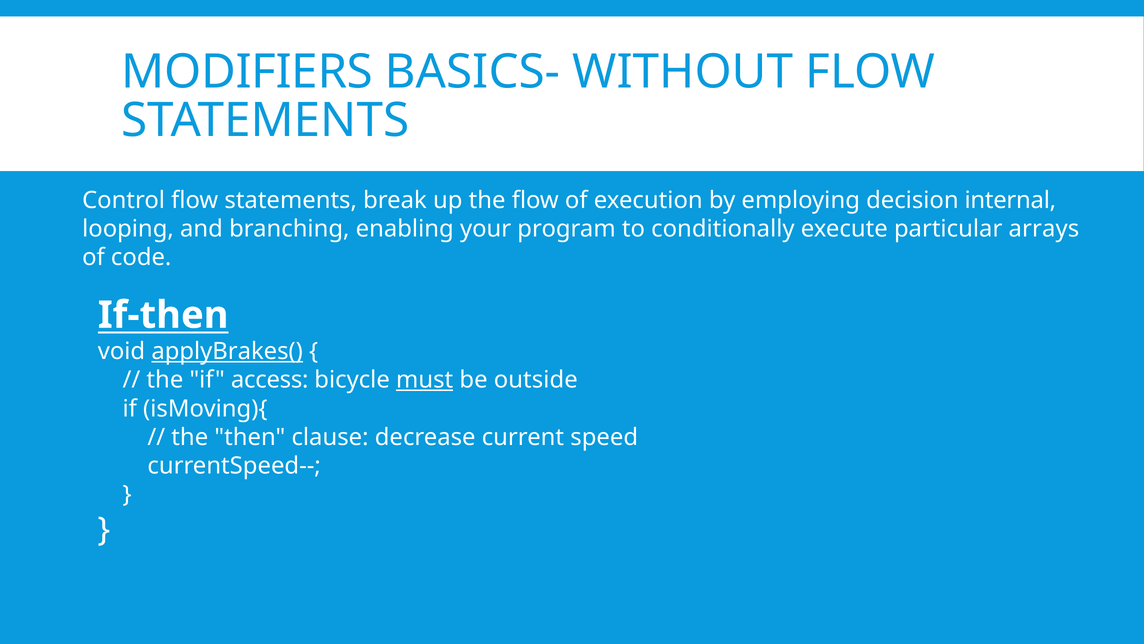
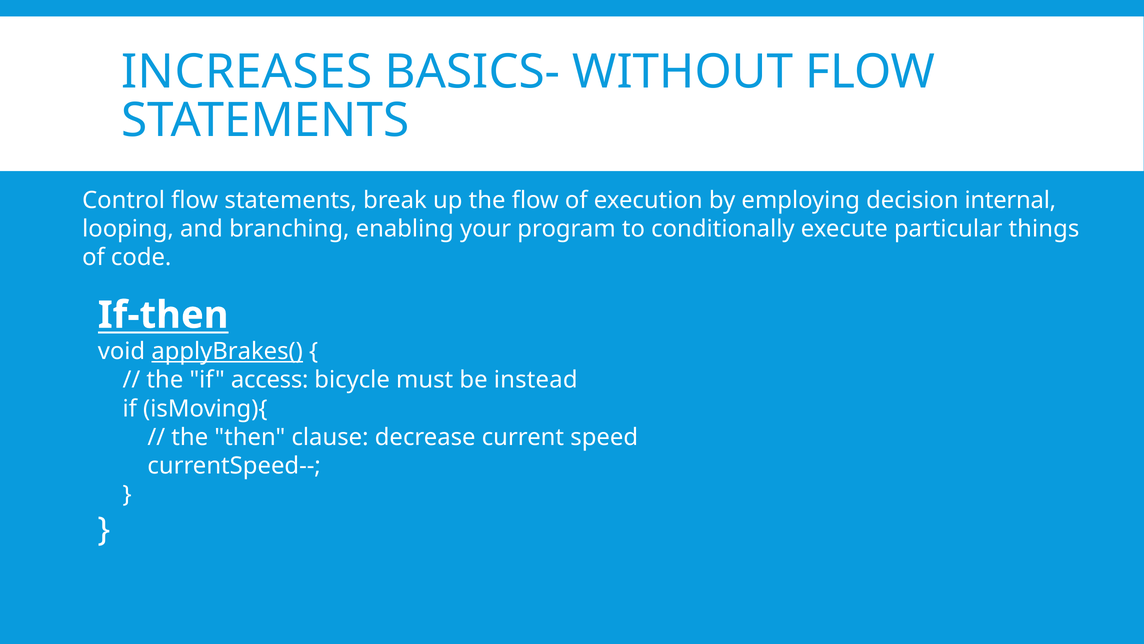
MODIFIERS: MODIFIERS -> INCREASES
arrays: arrays -> things
must underline: present -> none
outside: outside -> instead
